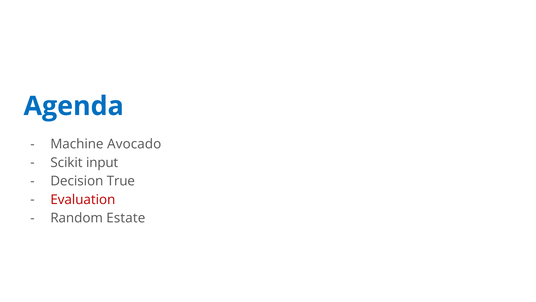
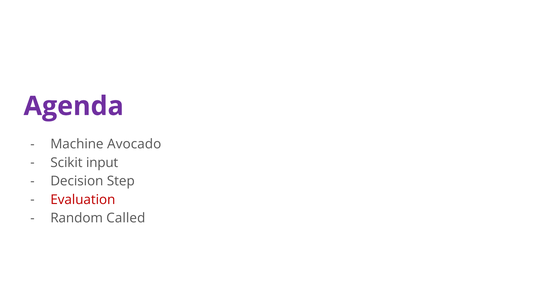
Agenda colour: blue -> purple
True: True -> Step
Estate: Estate -> Called
